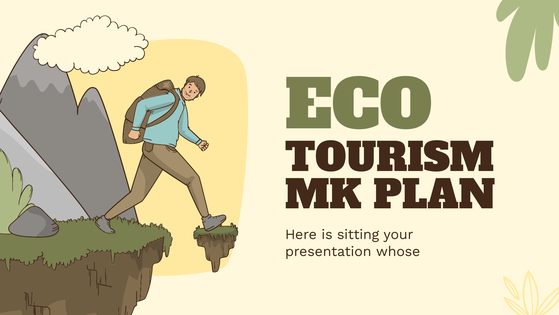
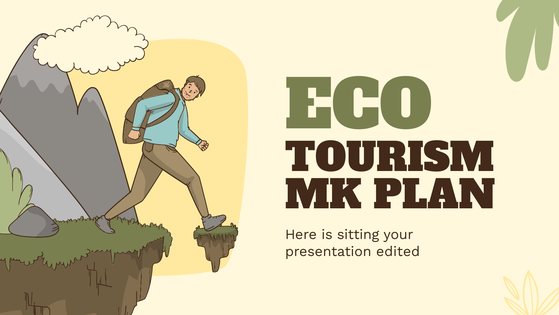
whose: whose -> edited
